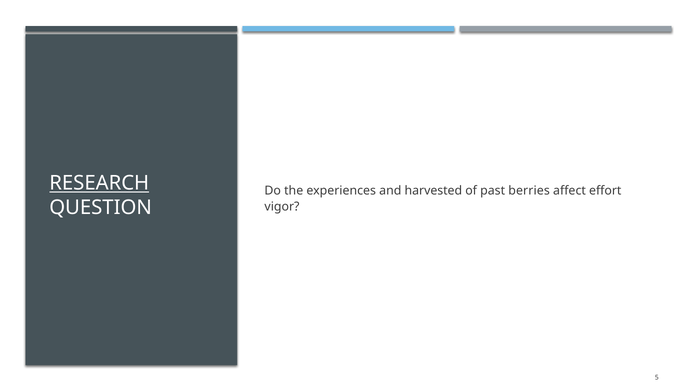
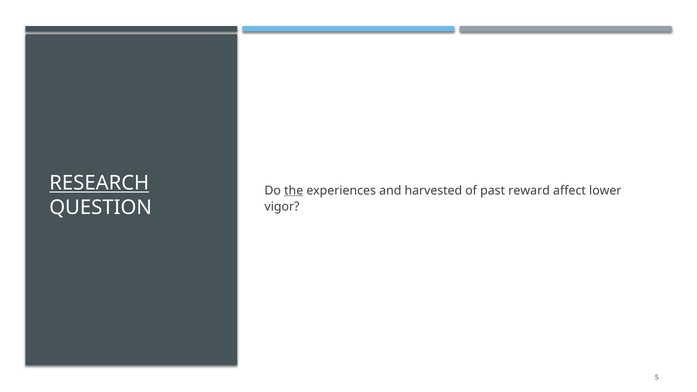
the underline: none -> present
berries: berries -> reward
effort: effort -> lower
